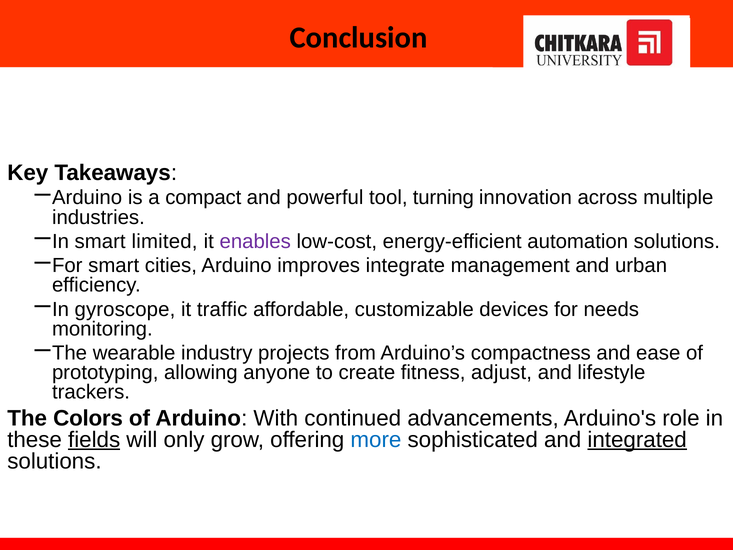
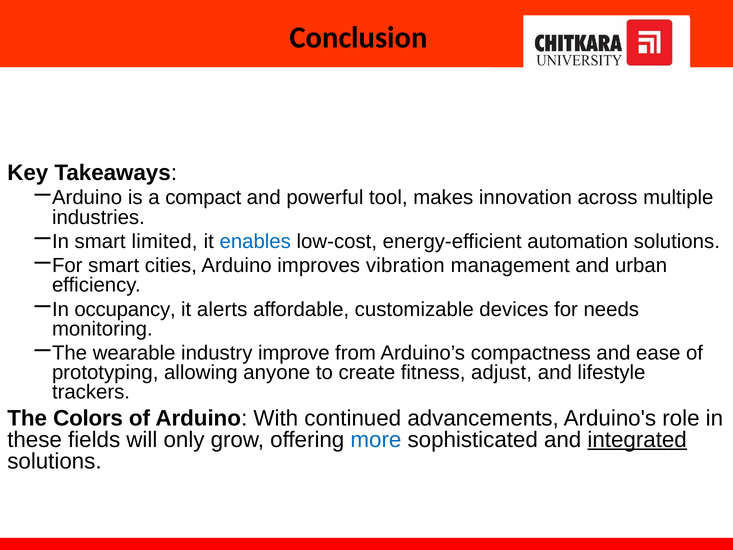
turning: turning -> makes
enables colour: purple -> blue
integrate: integrate -> vibration
gyroscope: gyroscope -> occupancy
traffic: traffic -> alerts
projects: projects -> improve
fields underline: present -> none
